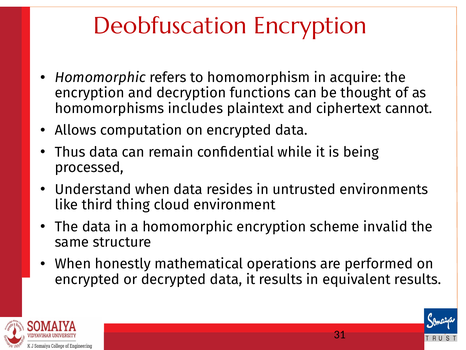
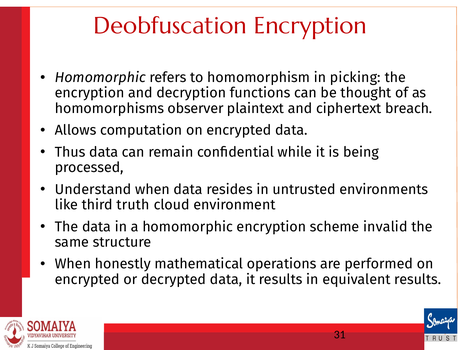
acquire: acquire -> picking
includes: includes -> observer
cannot: cannot -> breach
thing: thing -> truth
